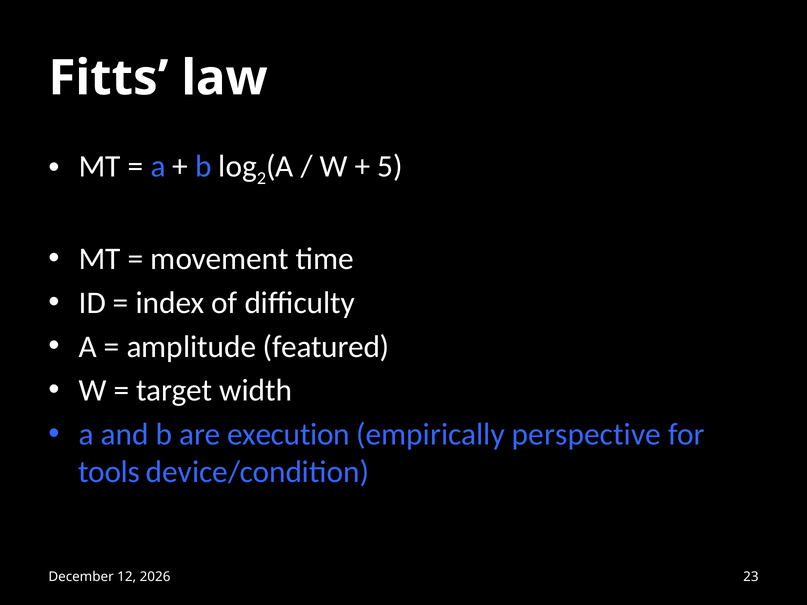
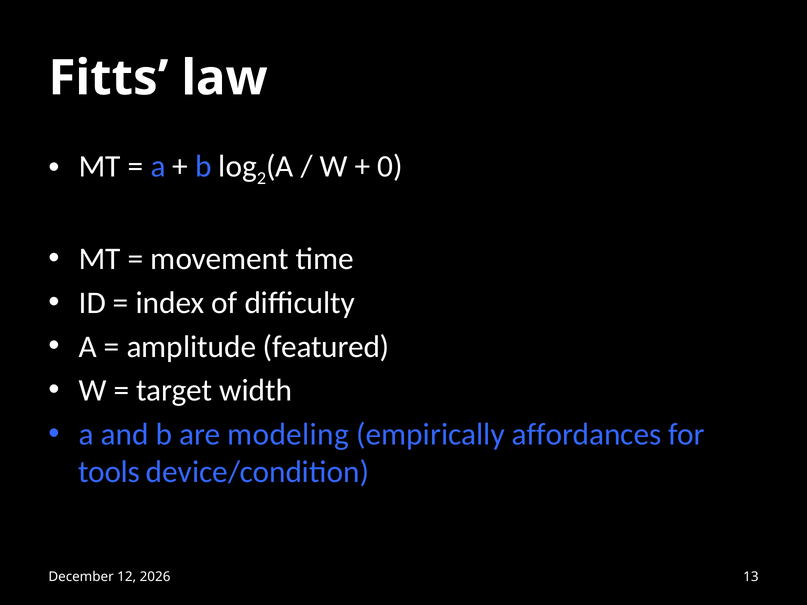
5: 5 -> 0
execution: execution -> modeling
perspective: perspective -> affordances
23: 23 -> 13
